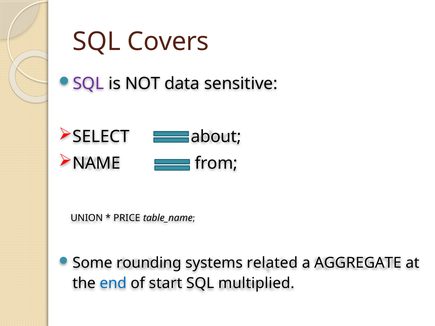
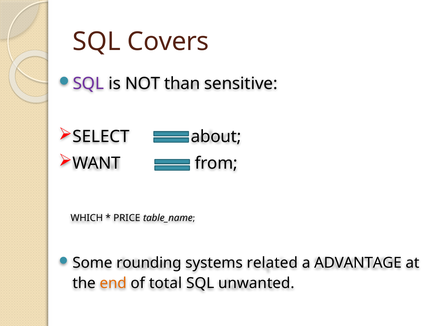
data: data -> than
NAME: NAME -> WANT
UNION: UNION -> WHICH
AGGREGATE: AGGREGATE -> ADVANTAGE
end colour: blue -> orange
start: start -> total
multiplied: multiplied -> unwanted
